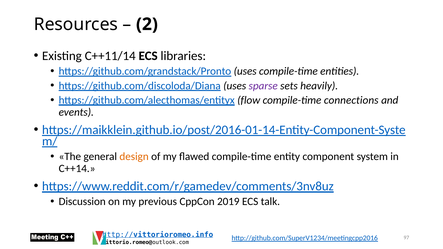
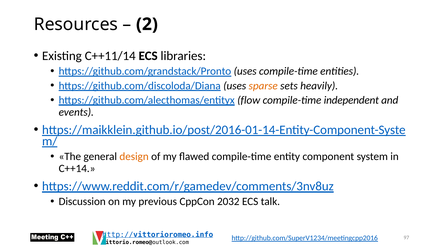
sparse colour: purple -> orange
connections: connections -> independent
2019: 2019 -> 2032
